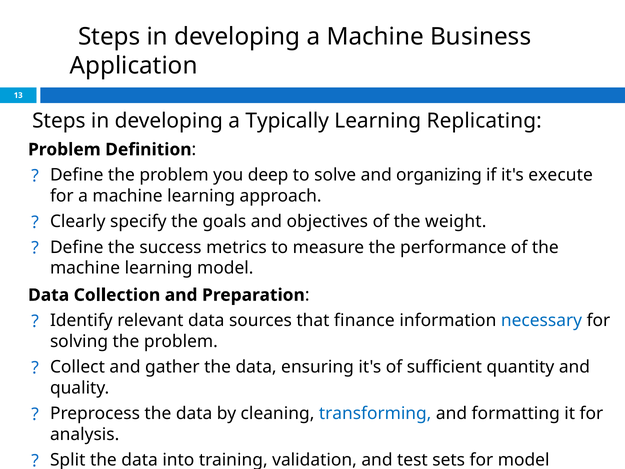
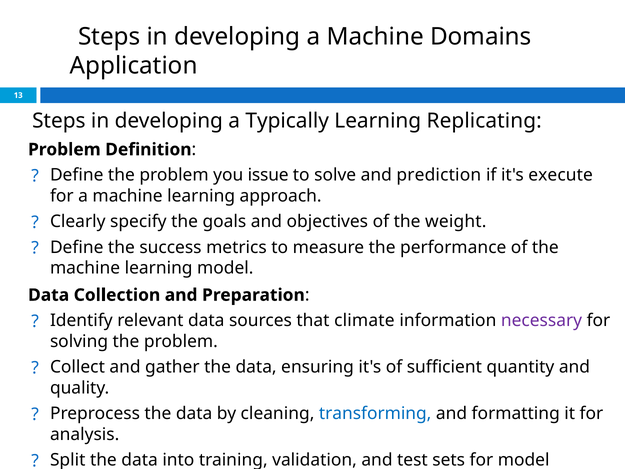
Business: Business -> Domains
deep: deep -> issue
organizing: organizing -> prediction
finance: finance -> climate
necessary colour: blue -> purple
